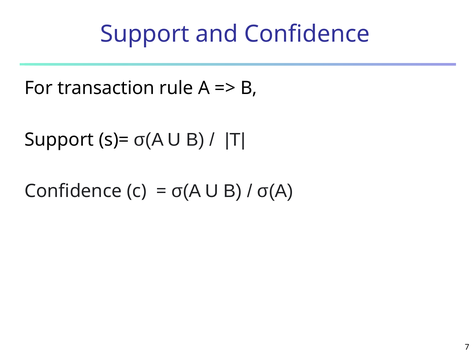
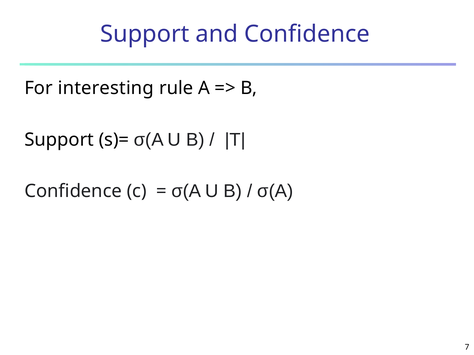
transaction: transaction -> interesting
